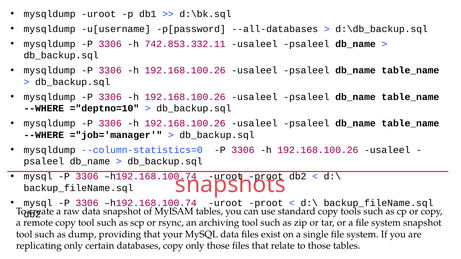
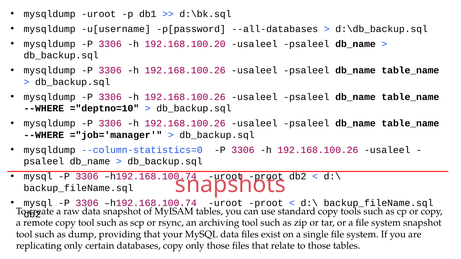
742.853.332.11: 742.853.332.11 -> 192.168.100.20
